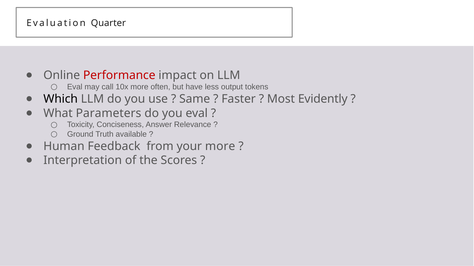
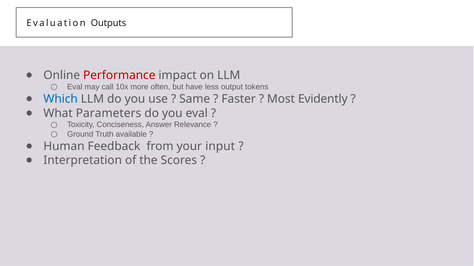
Quarter: Quarter -> Outputs
Which colour: black -> blue
your more: more -> input
